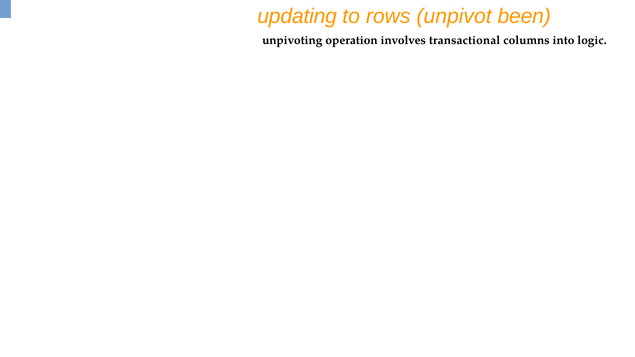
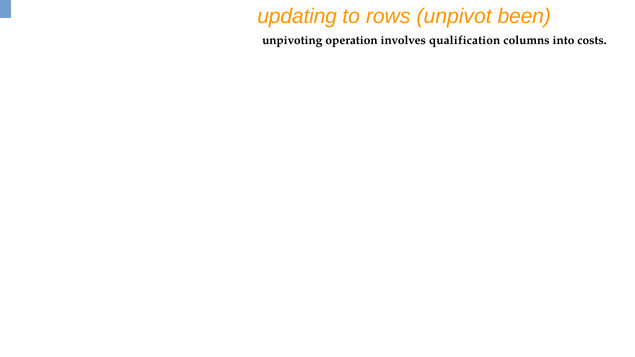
transactional: transactional -> qualification
logic: logic -> costs
